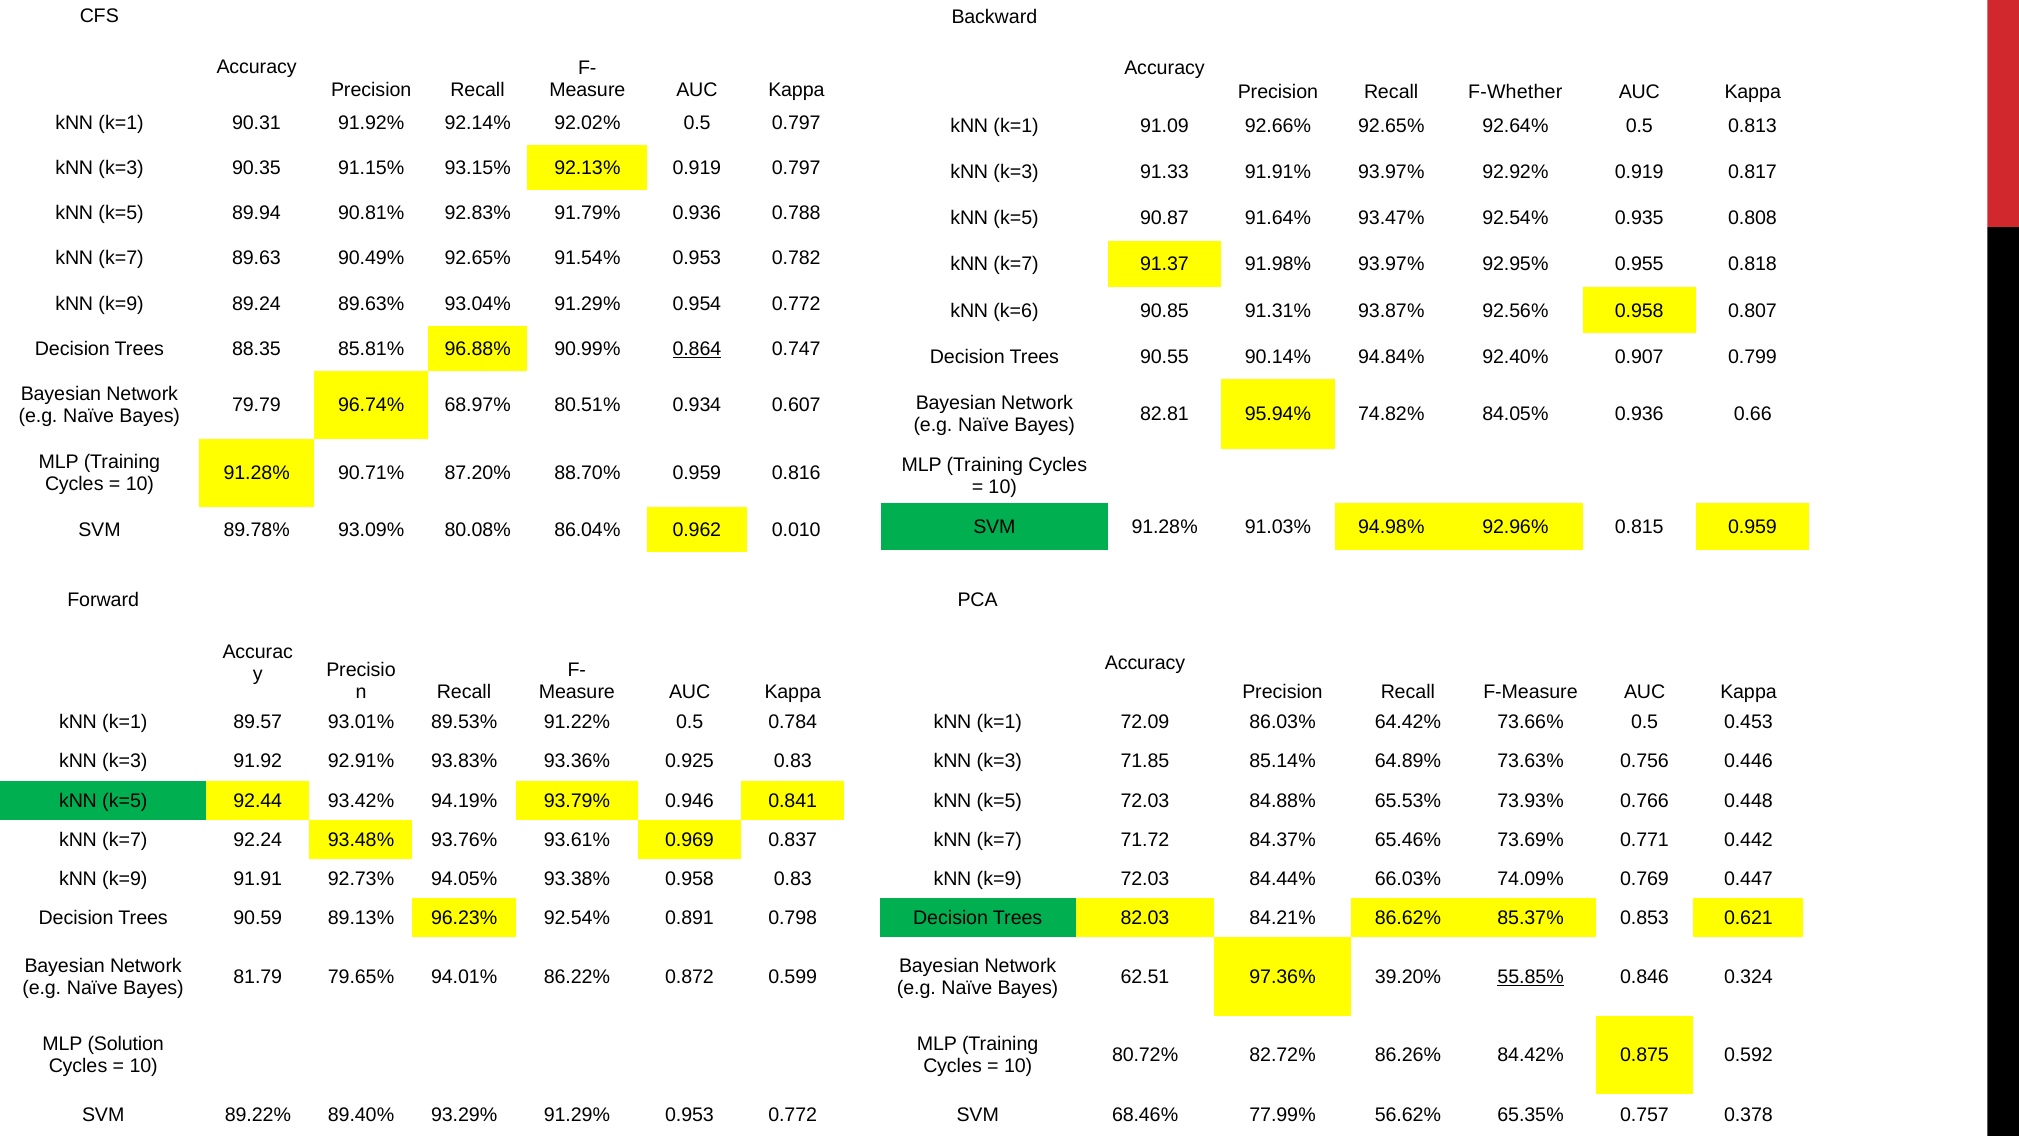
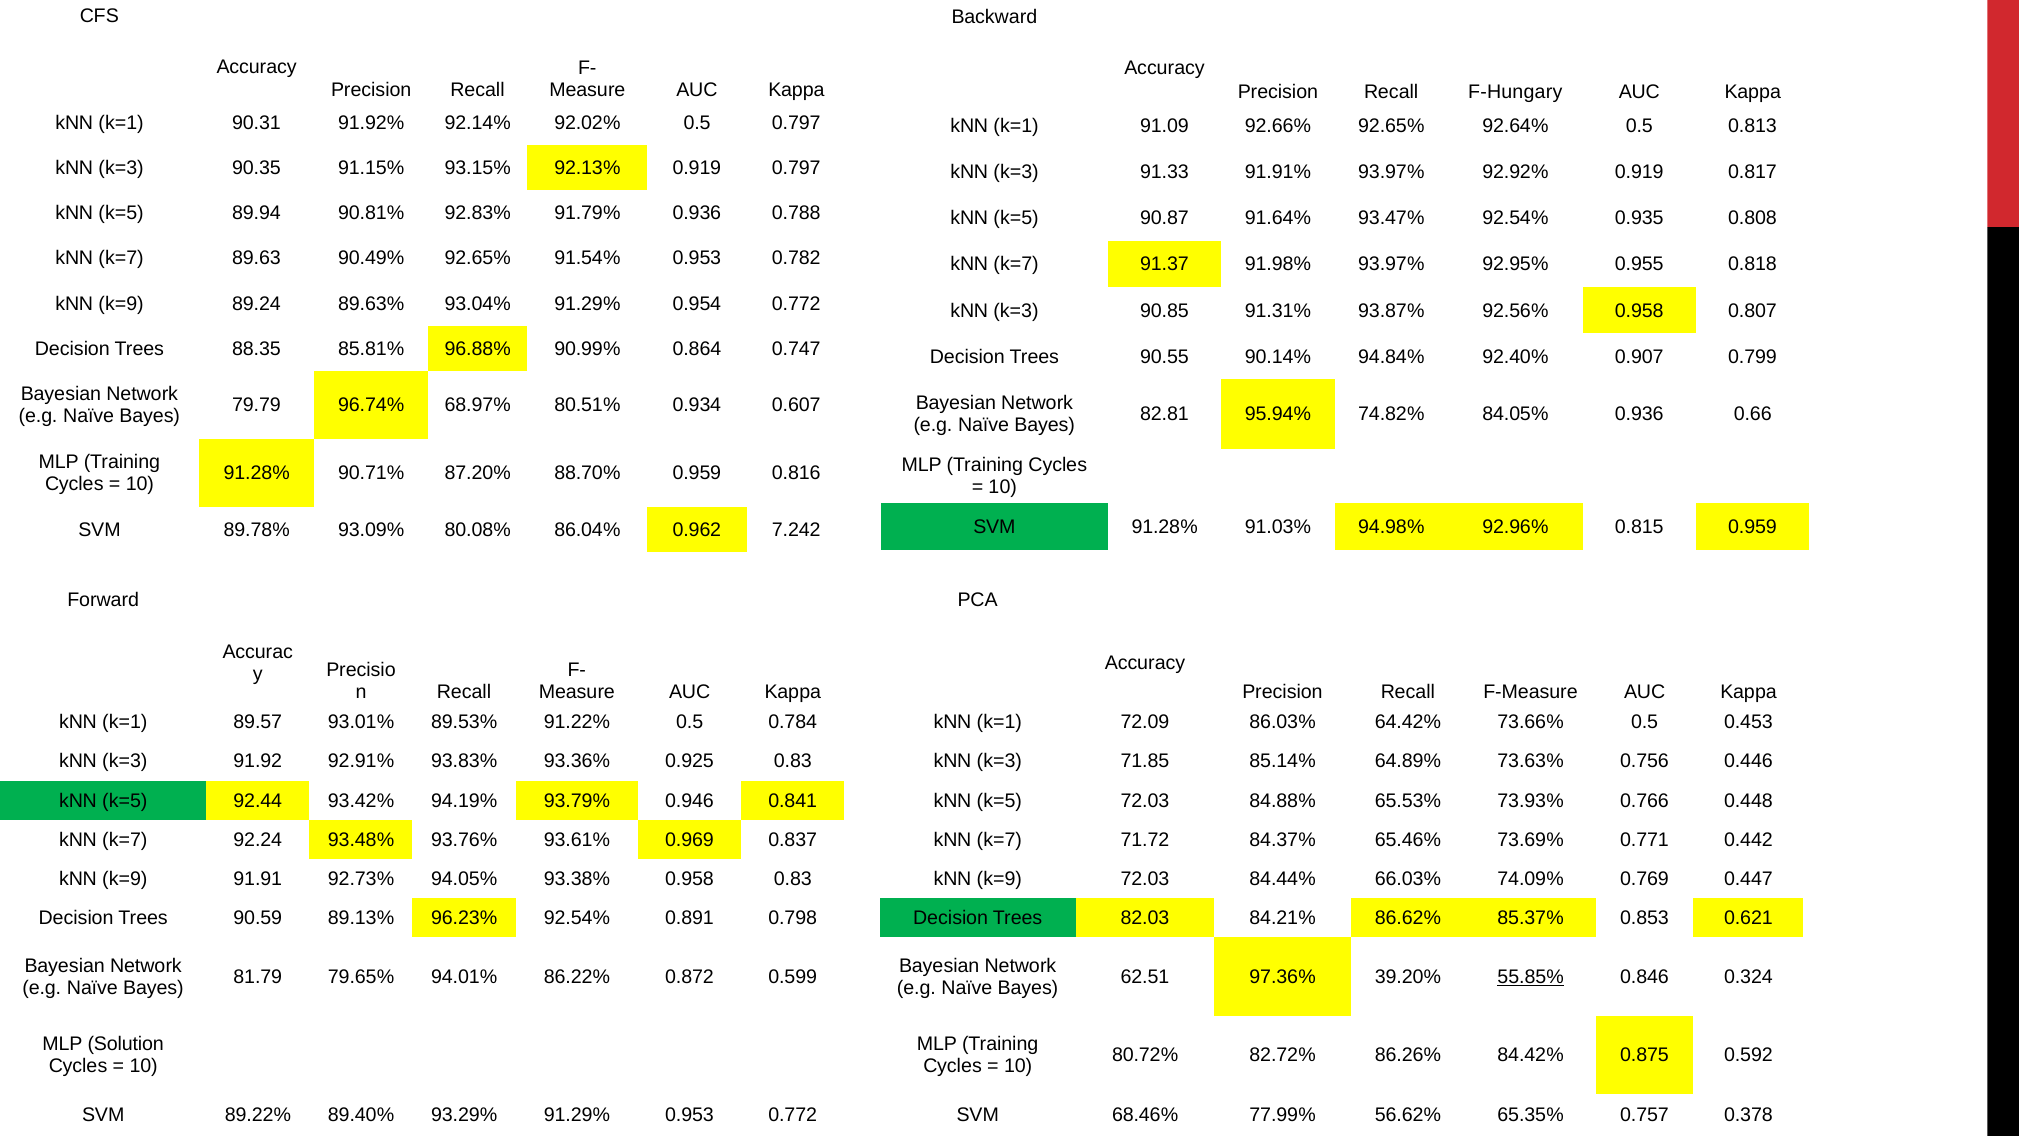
F-Whether: F-Whether -> F-Hungary
k=6 at (1016, 311): k=6 -> k=3
0.864 underline: present -> none
0.010: 0.010 -> 7.242
